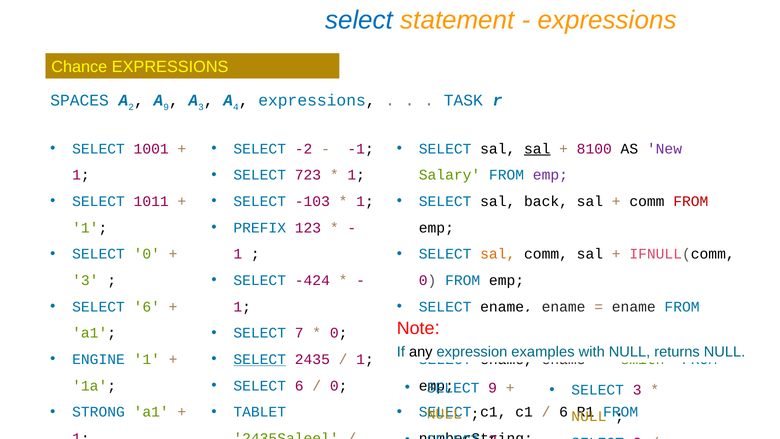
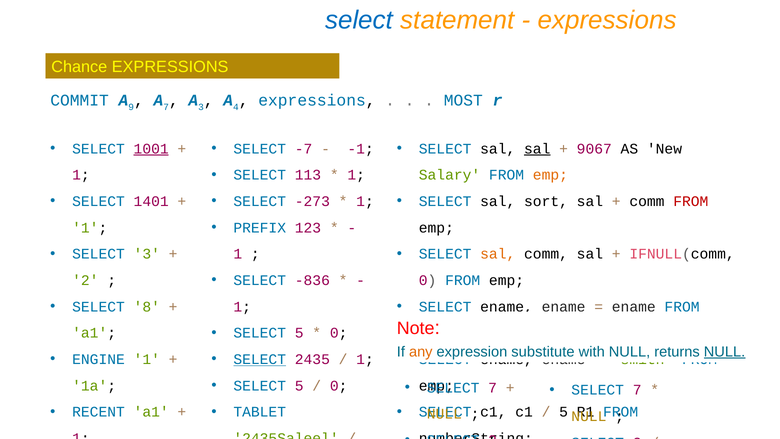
SPACES: SPACES -> COMMIT
2 at (131, 107): 2 -> 9
9 at (166, 107): 9 -> 7
TASK: TASK -> MOST
1001 underline: none -> present
8100: 8100 -> 9067
New colour: purple -> black
-2: -2 -> -7
723: 723 -> 113
emp at (550, 175) colour: purple -> orange
1011: 1011 -> 1401
back: back -> sort
-103: -103 -> -273
SELECT 0: 0 -> 3
-424: -424 -> -836
3 at (85, 280): 3 -> 2
6 at (147, 307): 6 -> 8
7 at (299, 333): 7 -> 5
any colour: black -> orange
examples: examples -> substitute
NULL at (725, 351) underline: none -> present
6 at (299, 386): 6 -> 5
9 at (493, 388): 9 -> 7
3 at (637, 390): 3 -> 7
STRONG: STRONG -> RECENT
6 at (564, 412): 6 -> 5
